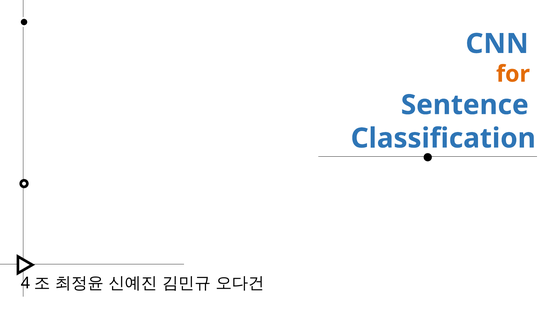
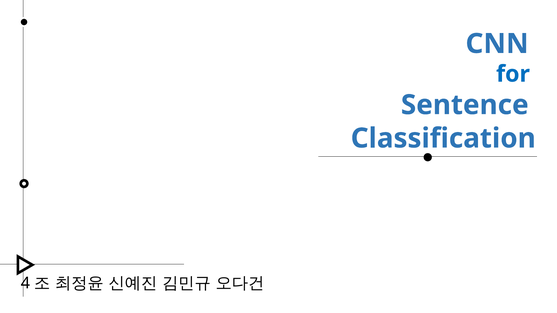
for colour: orange -> blue
